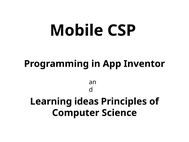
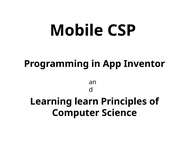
ideas: ideas -> learn
